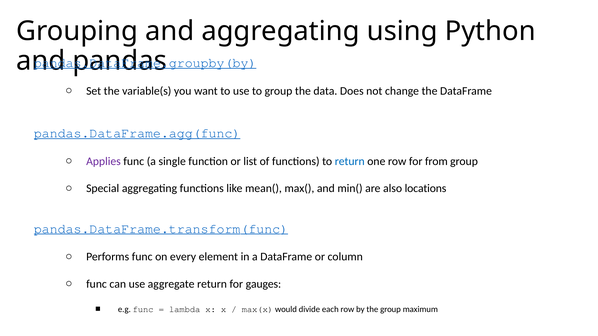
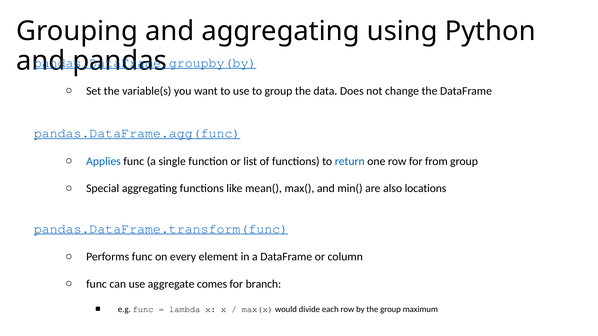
Applies colour: purple -> blue
aggregate return: return -> comes
gauges: gauges -> branch
